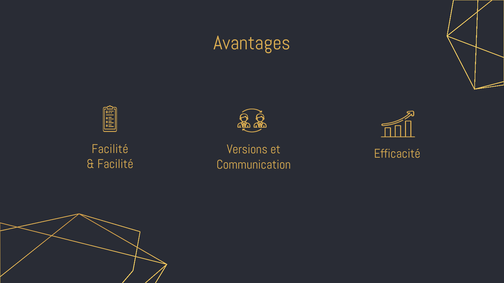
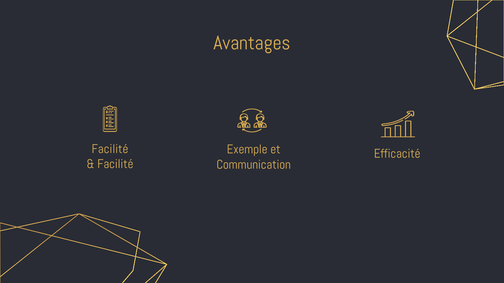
Versions: Versions -> Exemple
